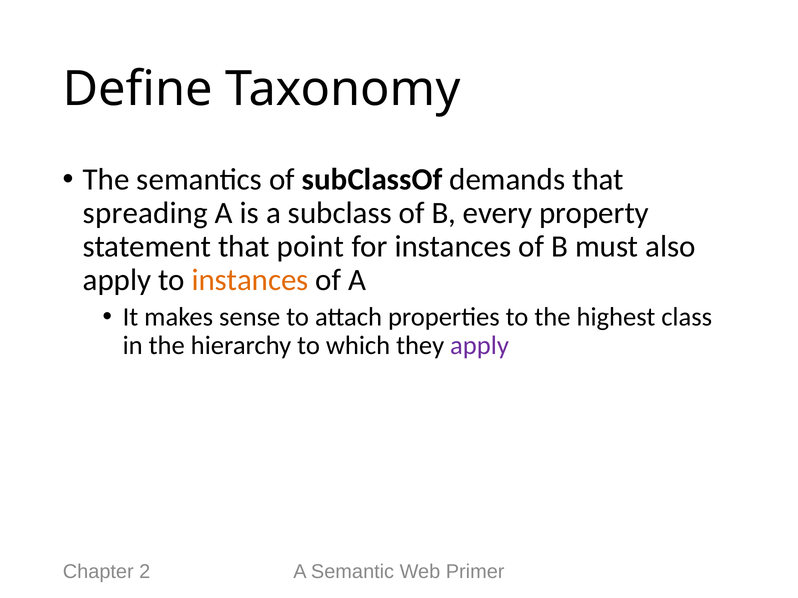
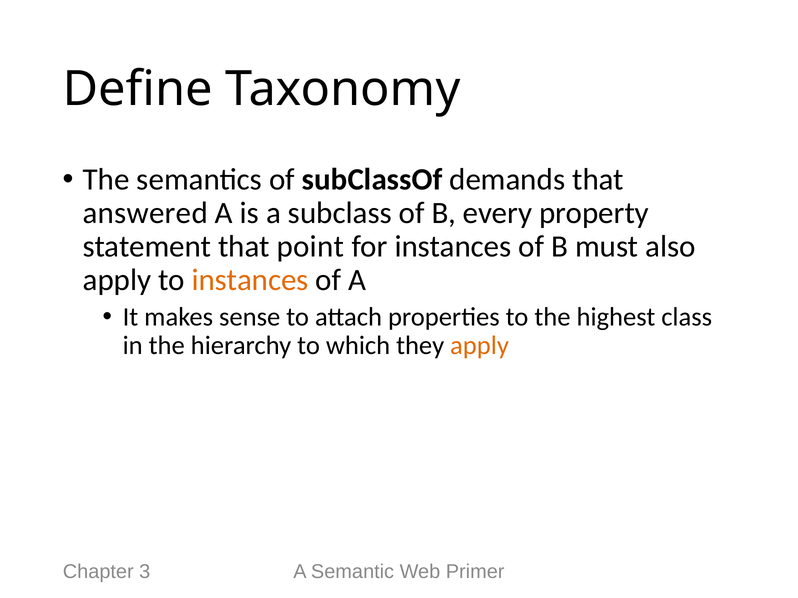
spreading: spreading -> answered
apply at (480, 346) colour: purple -> orange
2: 2 -> 3
